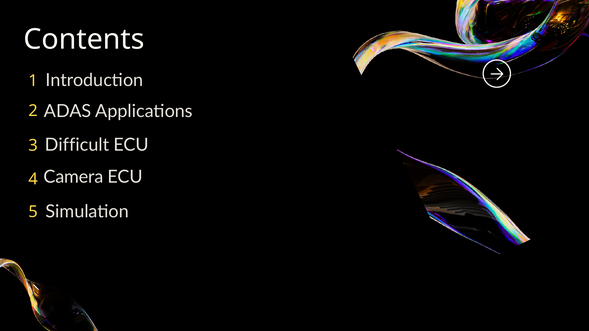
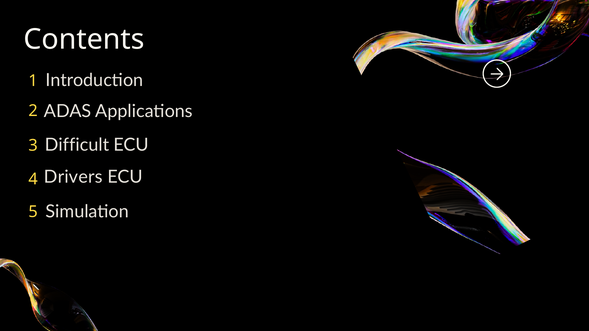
Camera: Camera -> Drivers
